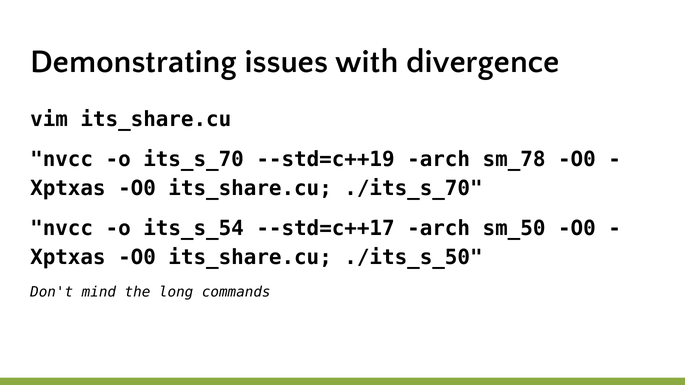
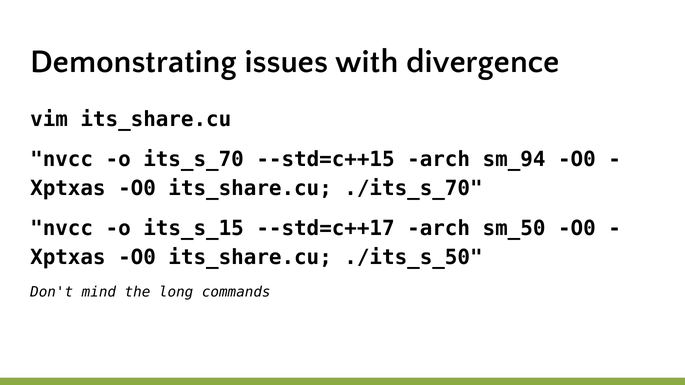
--std=c++19: --std=c++19 -> --std=c++15
sm_78: sm_78 -> sm_94
its_s_54: its_s_54 -> its_s_15
